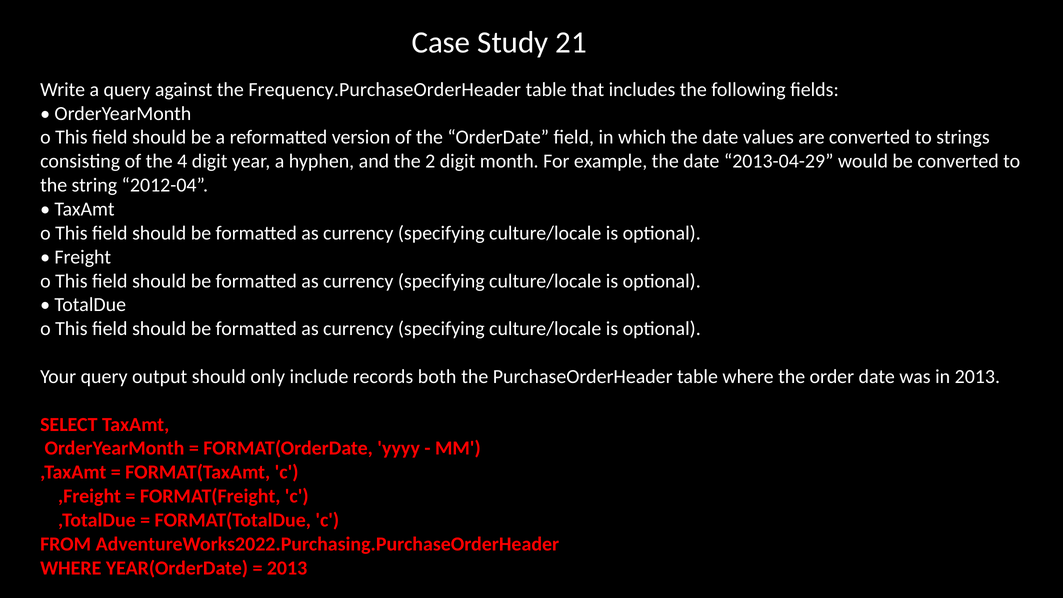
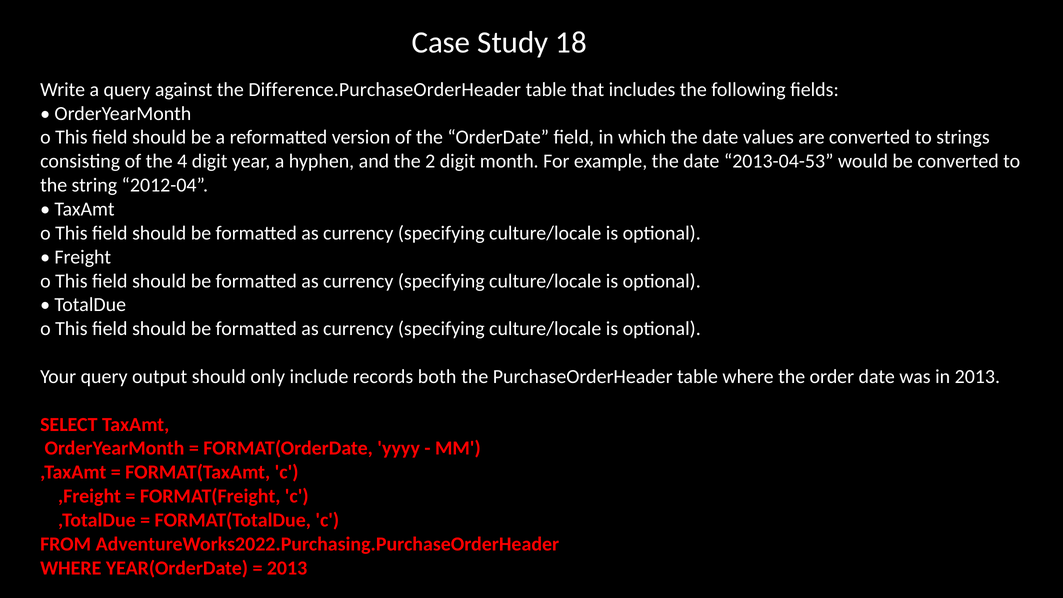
21: 21 -> 18
Frequency.PurchaseOrderHeader: Frequency.PurchaseOrderHeader -> Difference.PurchaseOrderHeader
2013-04-29: 2013-04-29 -> 2013-04-53
